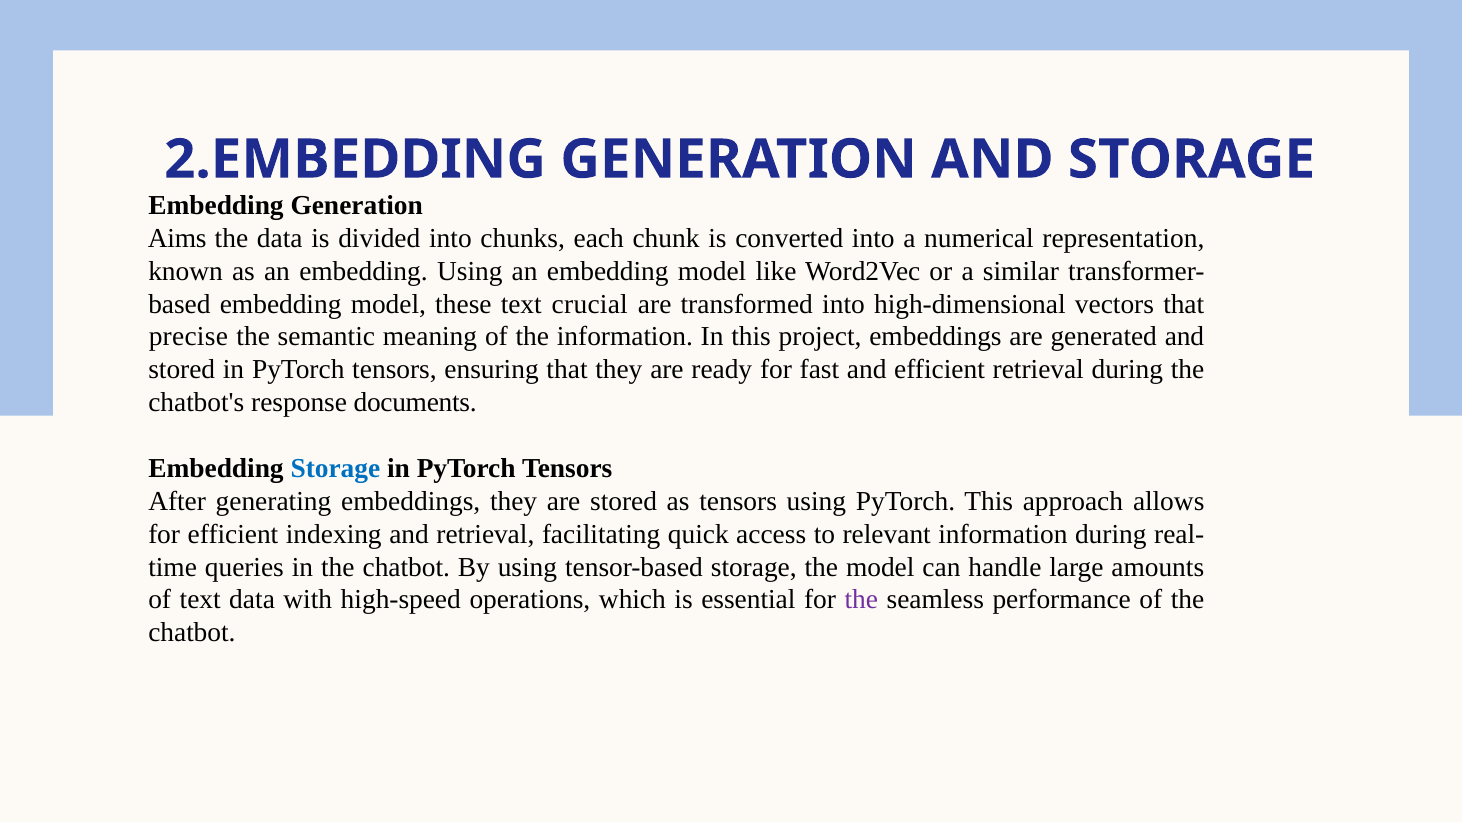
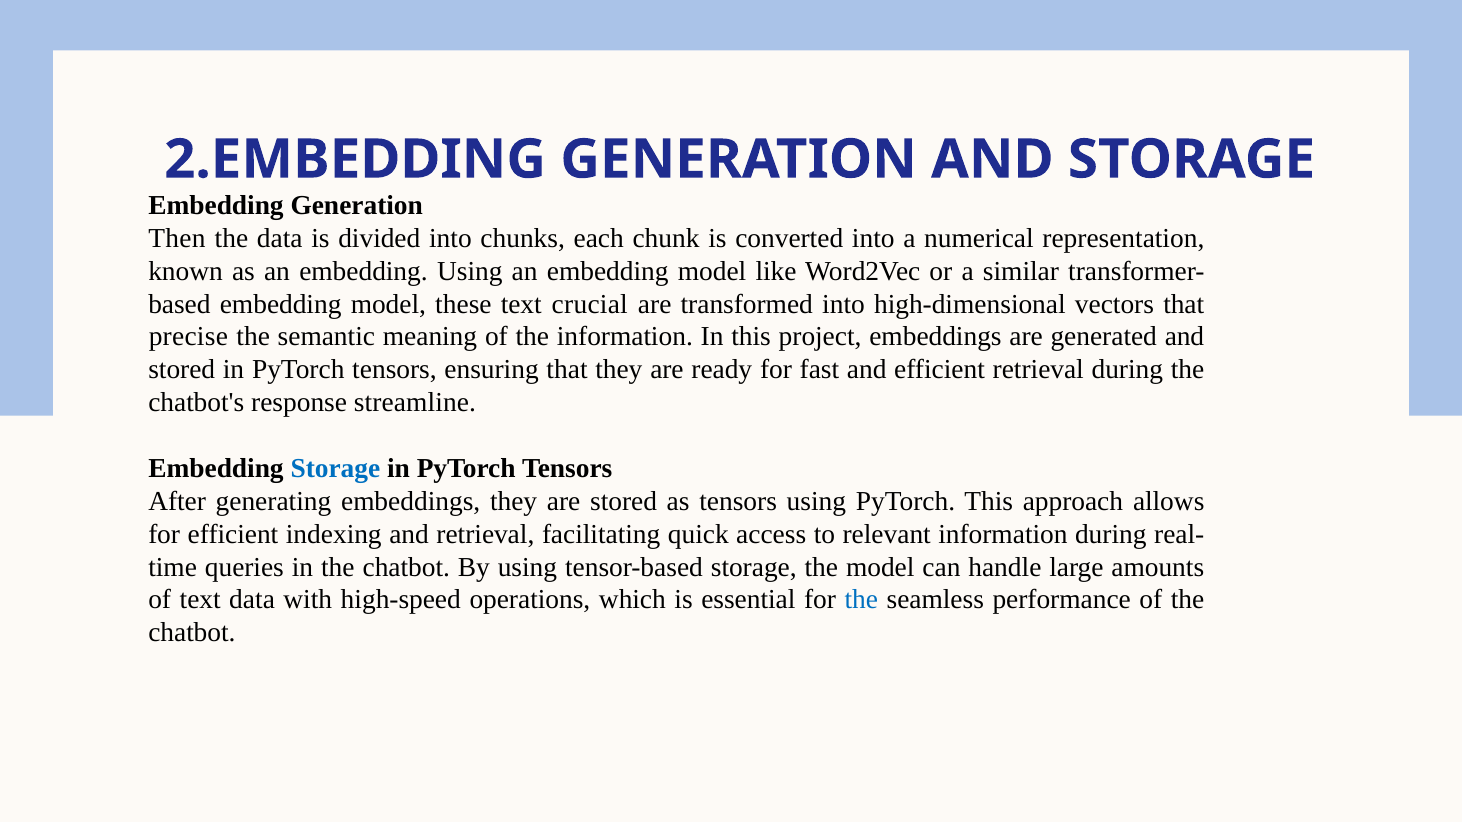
Aims: Aims -> Then
documents: documents -> streamline
the at (861, 600) colour: purple -> blue
